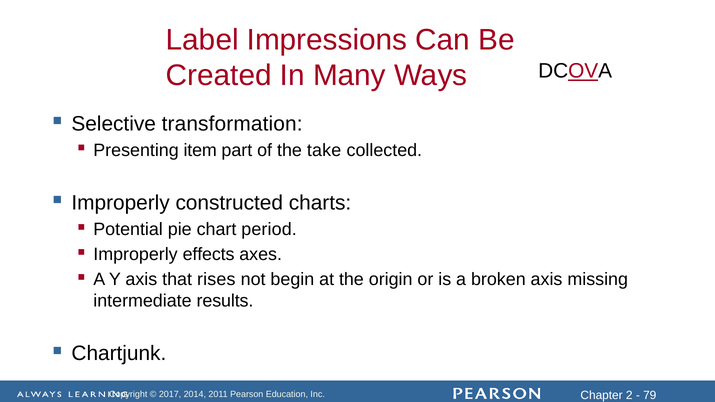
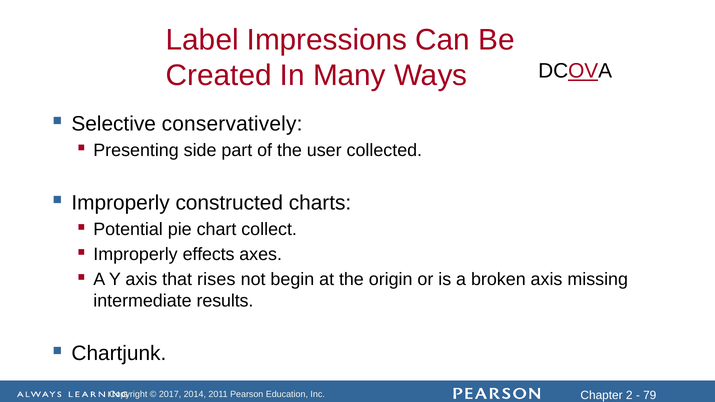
transformation: transformation -> conservatively
item: item -> side
take: take -> user
period: period -> collect
